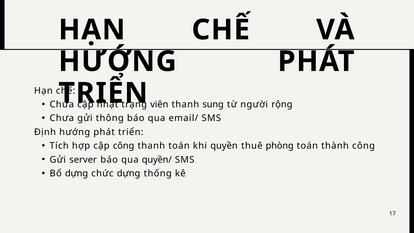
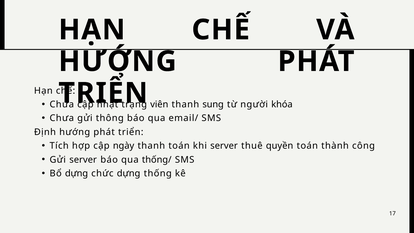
rộng: rộng -> khóa
cập công: công -> ngày
khi quyền: quyền -> server
phòng: phòng -> quyền
quyền/: quyền/ -> thống/
